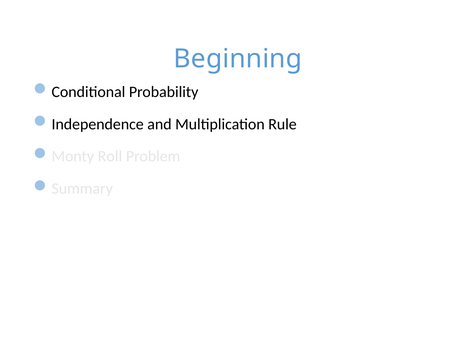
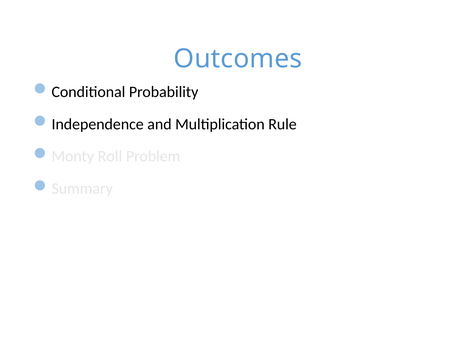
Beginning: Beginning -> Outcomes
